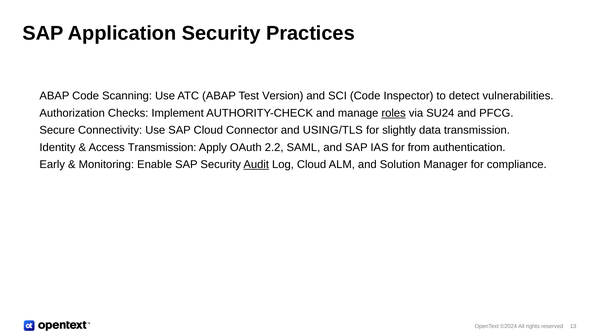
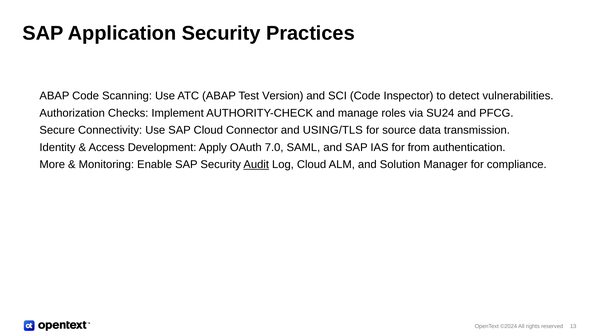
roles underline: present -> none
slightly: slightly -> source
Access Transmission: Transmission -> Development
2.2: 2.2 -> 7.0
Early: Early -> More
